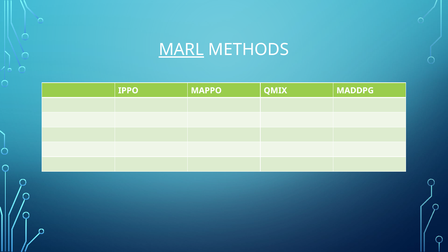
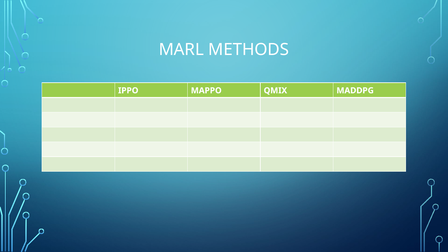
MARL underline: present -> none
